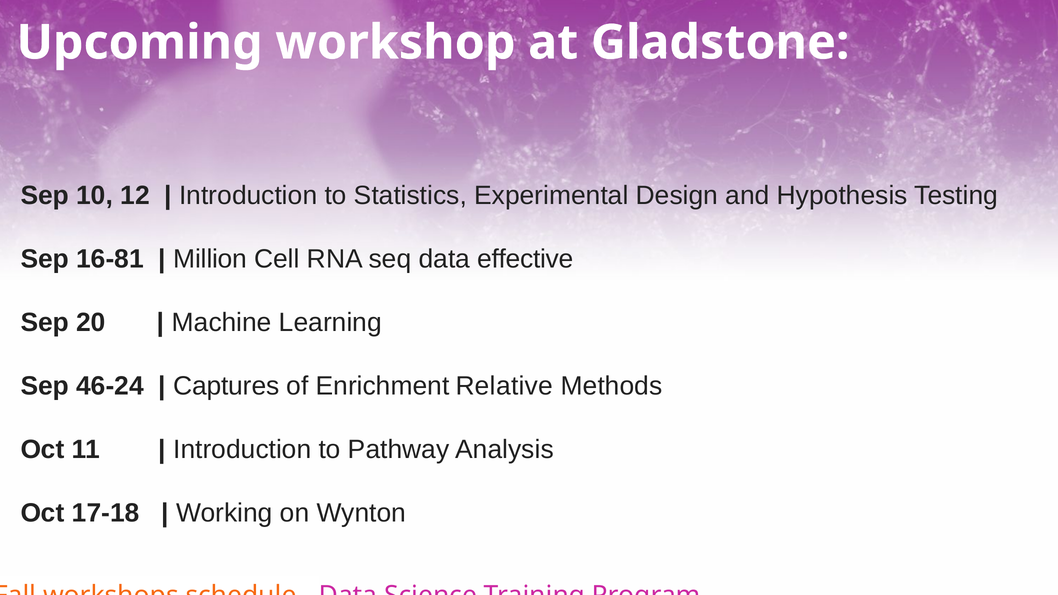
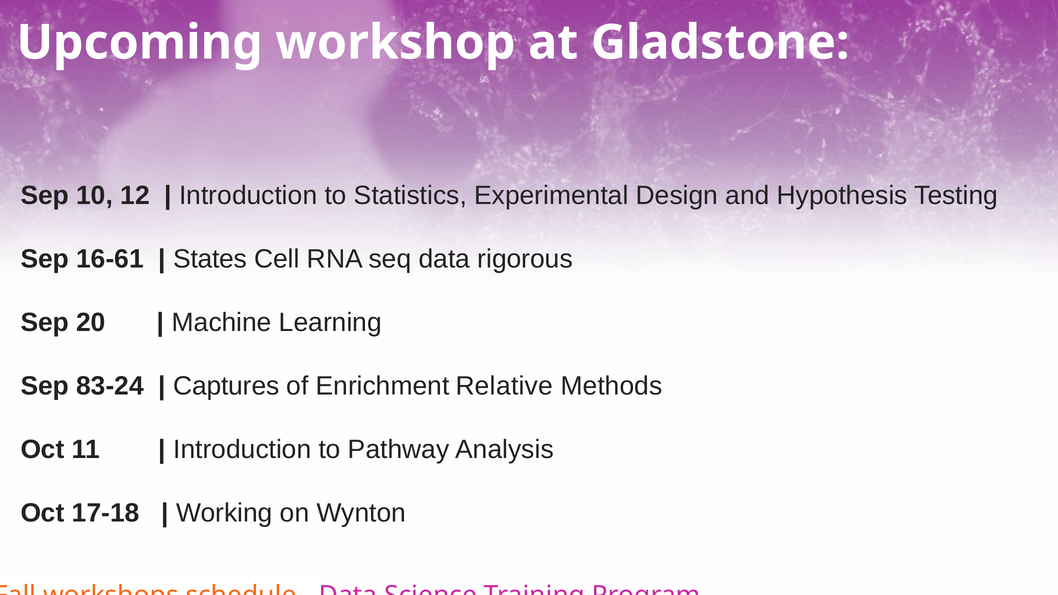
16-81: 16-81 -> 16-61
Million: Million -> States
effective: effective -> rigorous
46-24: 46-24 -> 83-24
